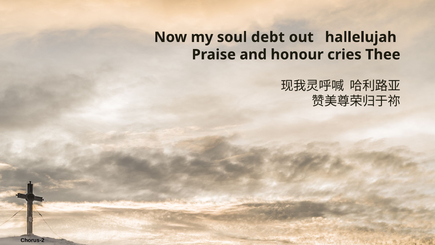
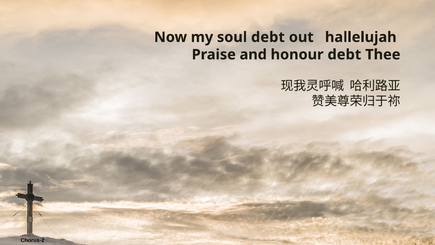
honour cries: cries -> debt
